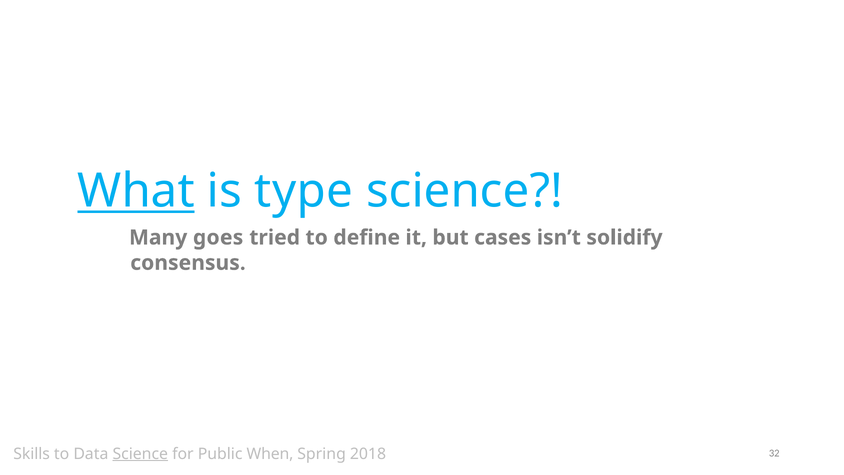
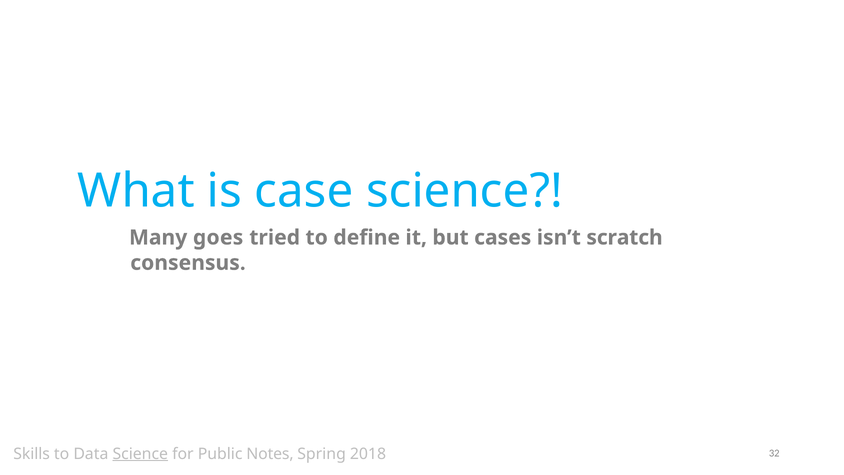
What underline: present -> none
type: type -> case
solidify: solidify -> scratch
When: When -> Notes
